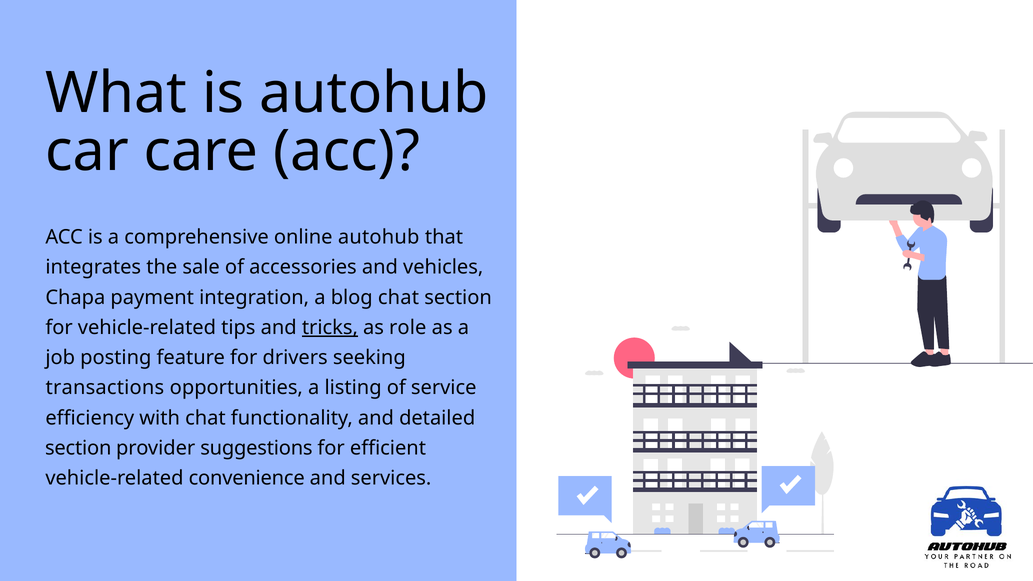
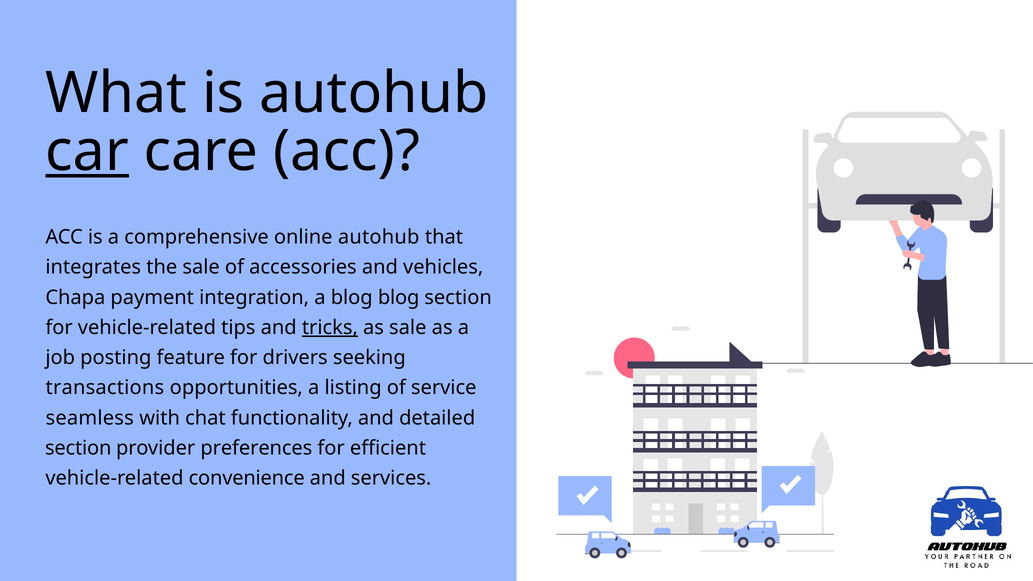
car underline: none -> present
blog chat: chat -> blog
as role: role -> sale
efficiency: efficiency -> seamless
suggestions: suggestions -> preferences
